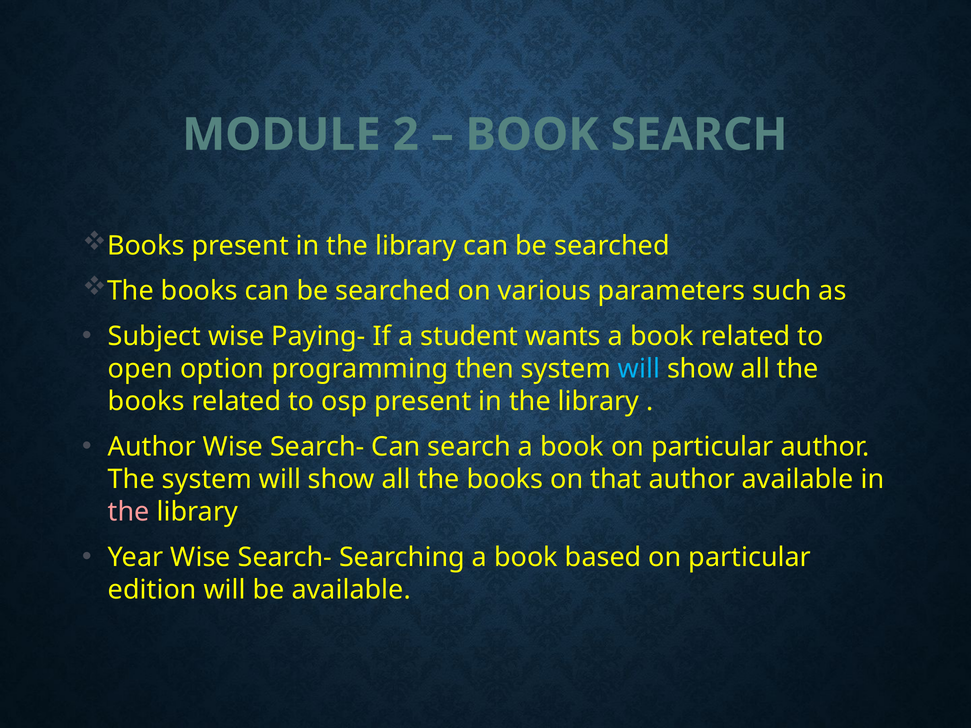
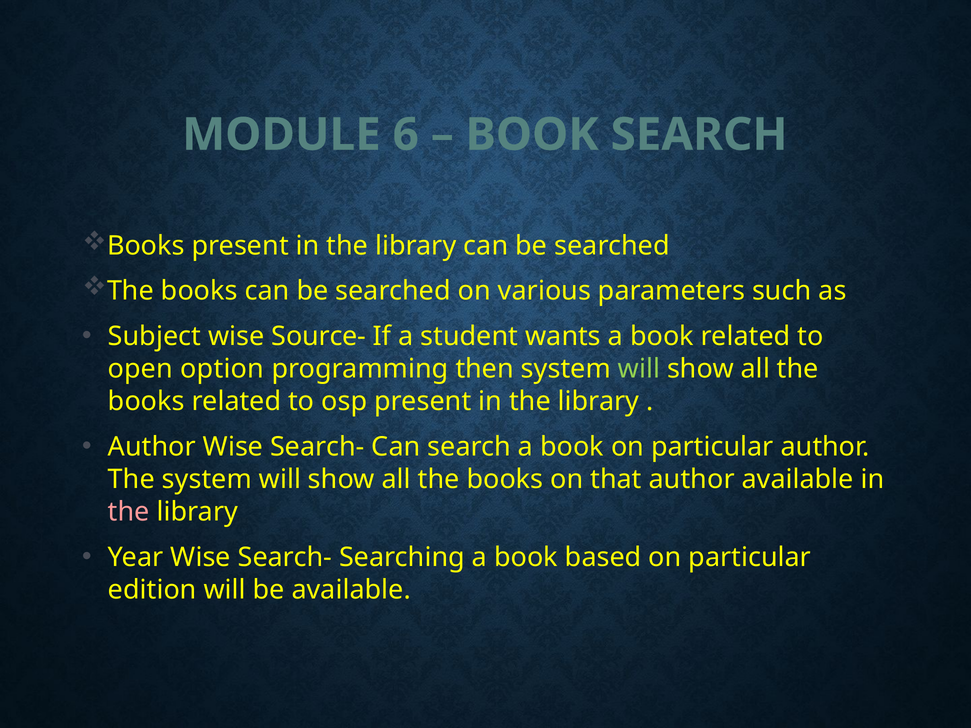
2: 2 -> 6
Paying-: Paying- -> Source-
will at (639, 369) colour: light blue -> light green
